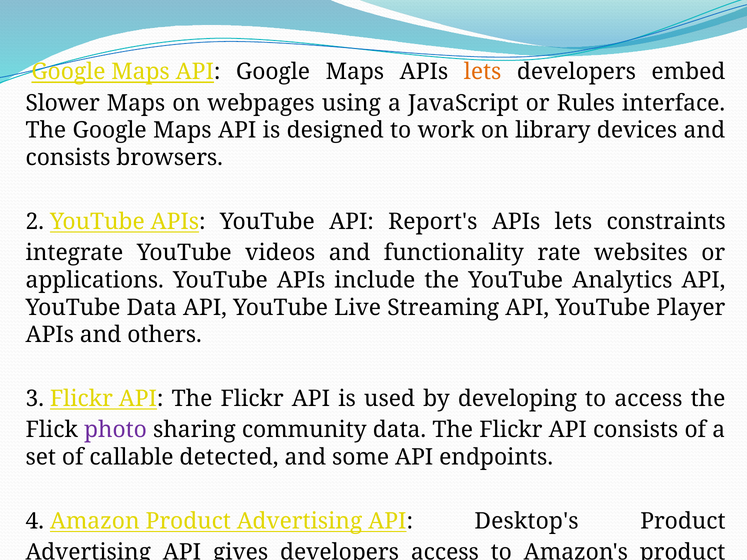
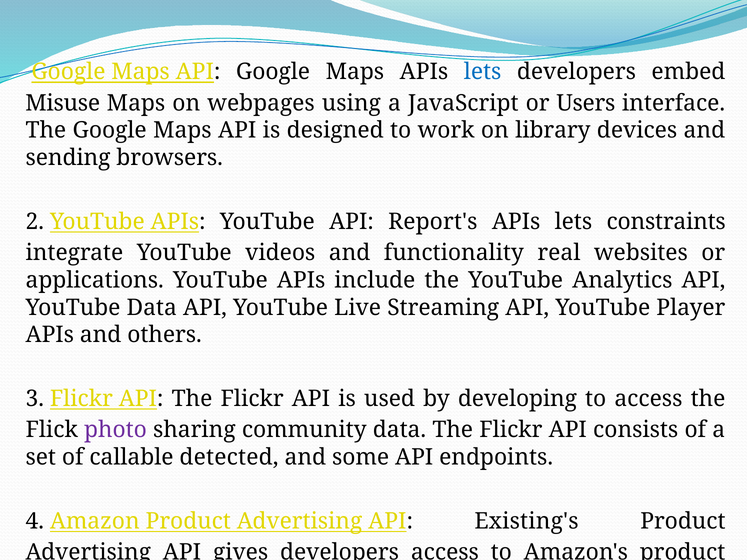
lets at (483, 72) colour: orange -> blue
Slower: Slower -> Misuse
Rules: Rules -> Users
consists at (68, 158): consists -> sending
rate: rate -> real
Desktop's: Desktop's -> Existing's
